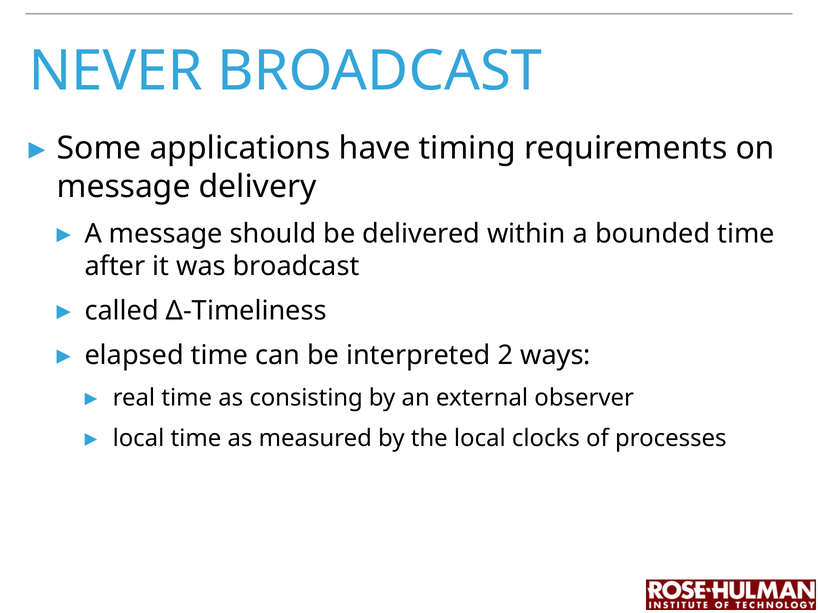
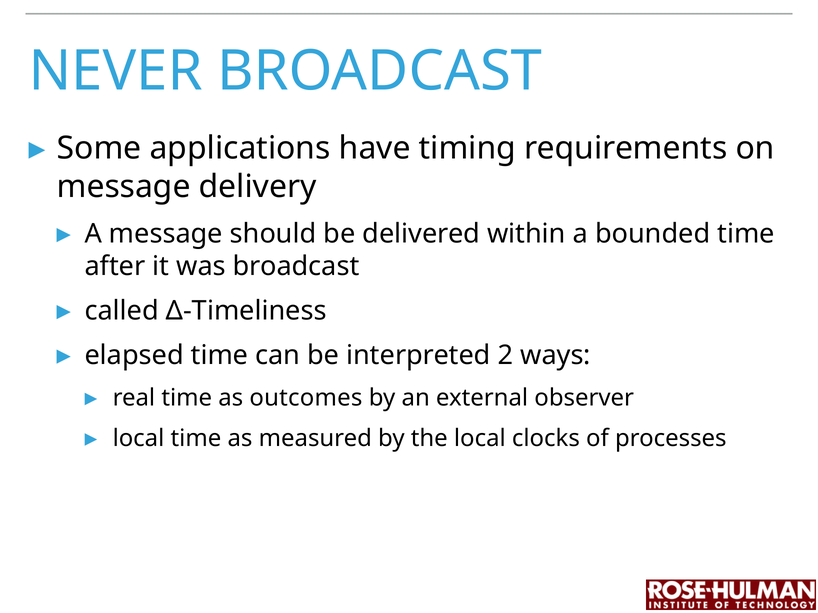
consisting: consisting -> outcomes
